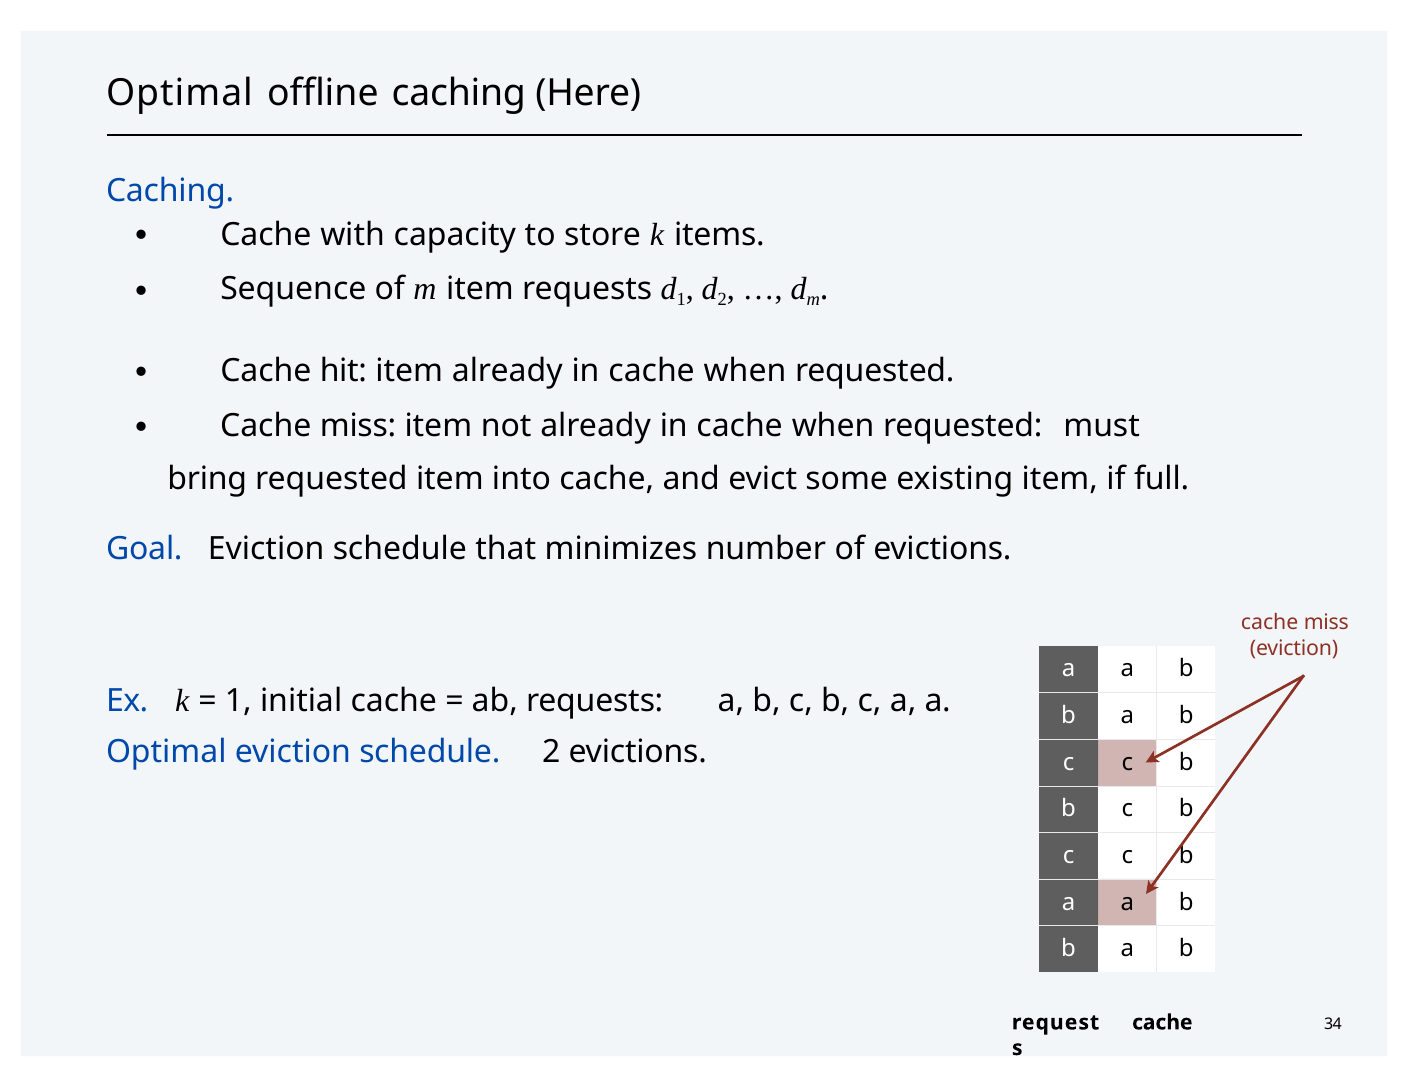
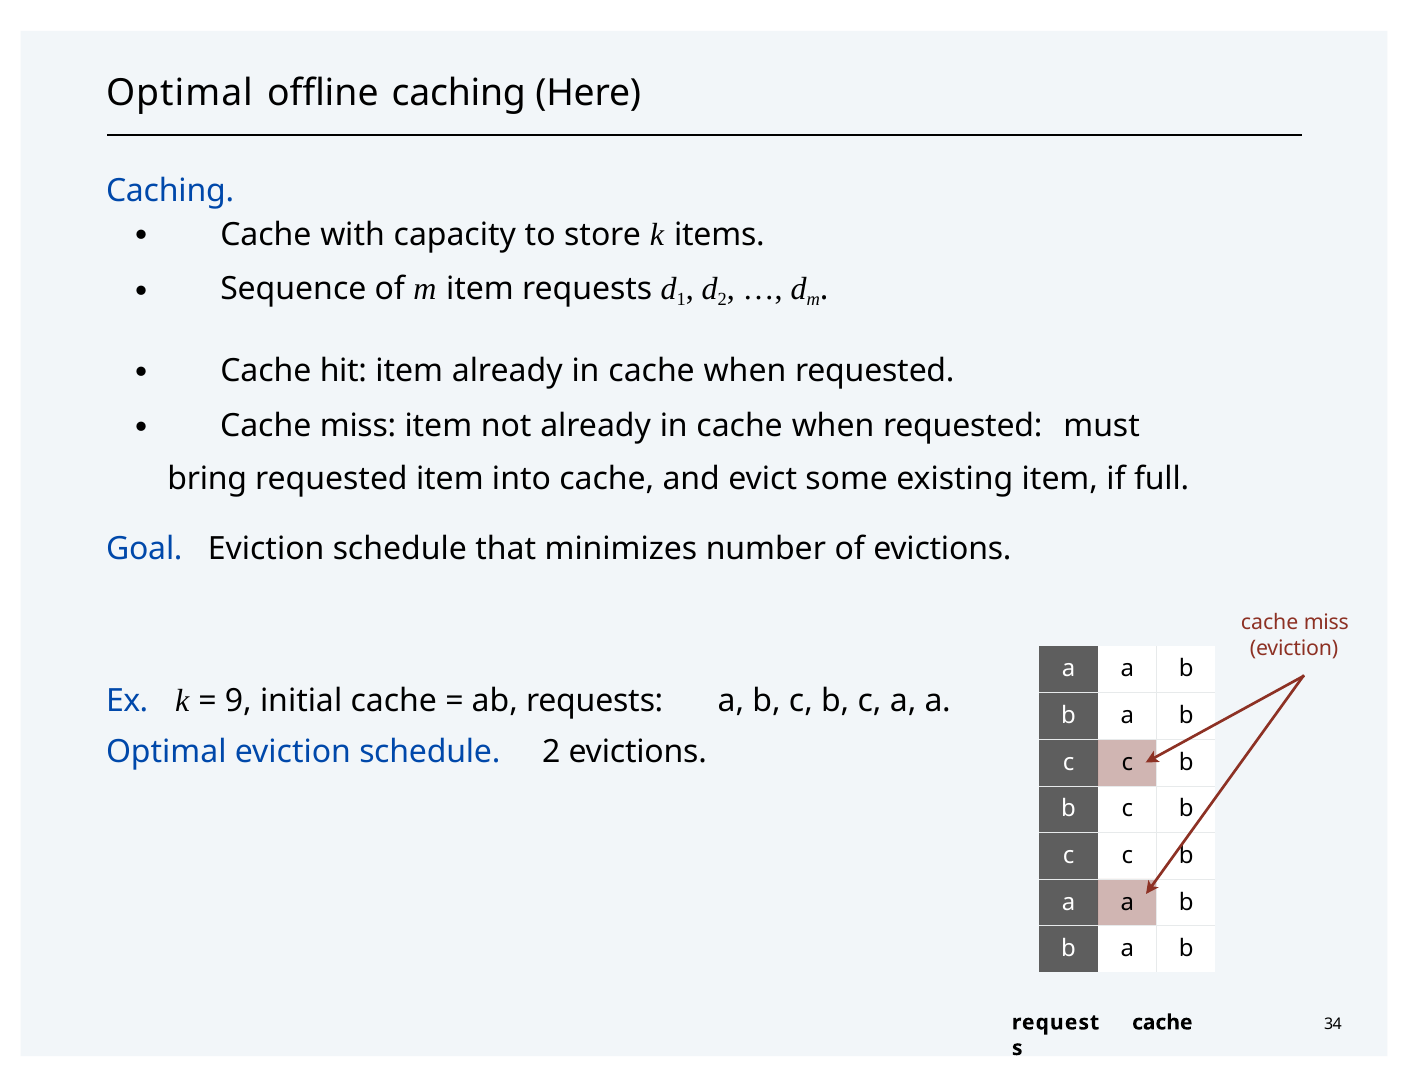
1 at (238, 701): 1 -> 9
